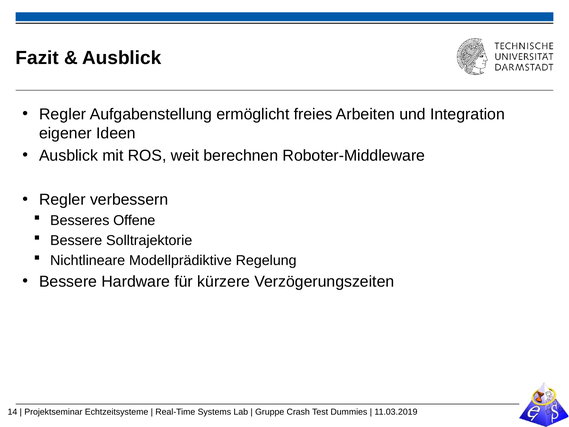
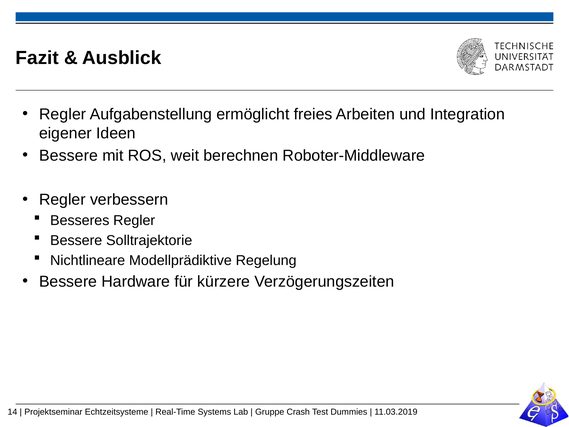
Ausblick at (69, 155): Ausblick -> Bessere
Besseres Offene: Offene -> Regler
